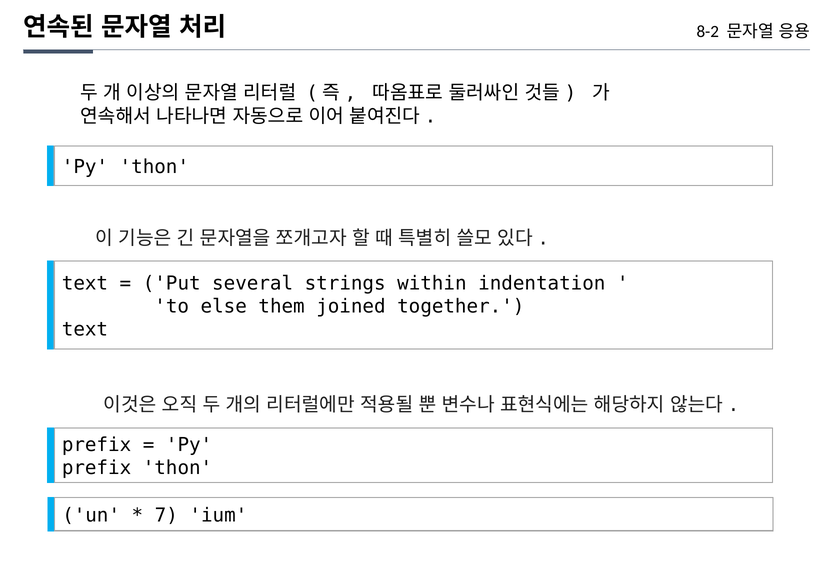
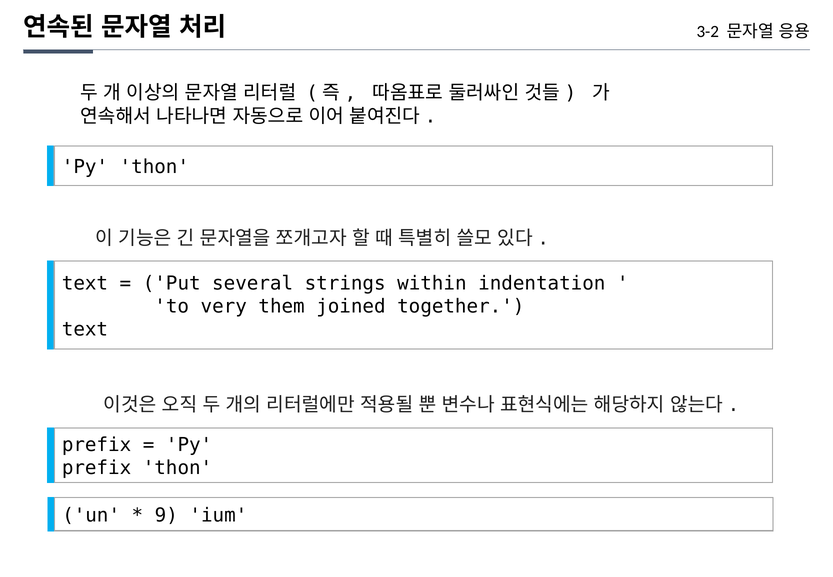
8-2: 8-2 -> 3-2
else: else -> very
7: 7 -> 9
